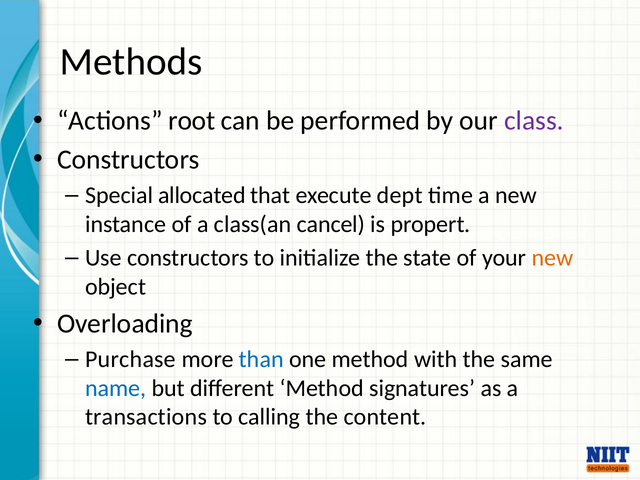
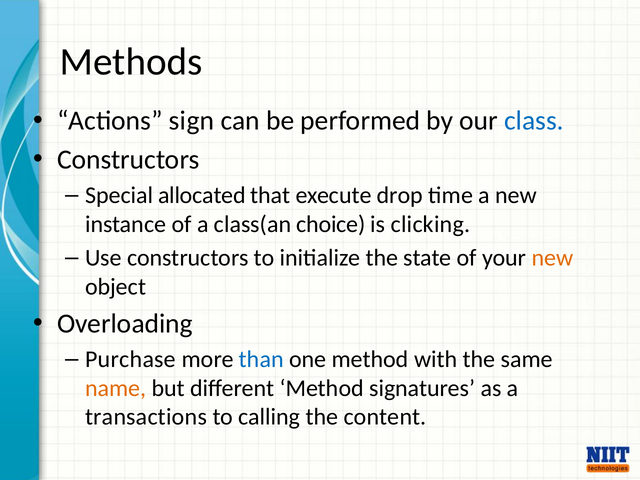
root: root -> sign
class colour: purple -> blue
dept: dept -> drop
cancel: cancel -> choice
propert: propert -> clicking
name colour: blue -> orange
